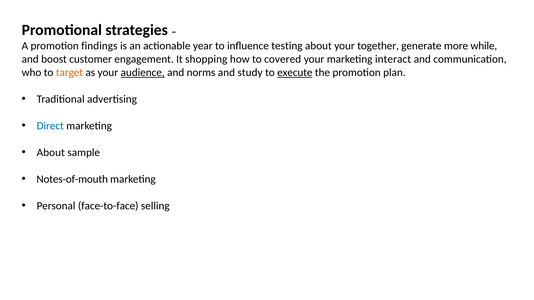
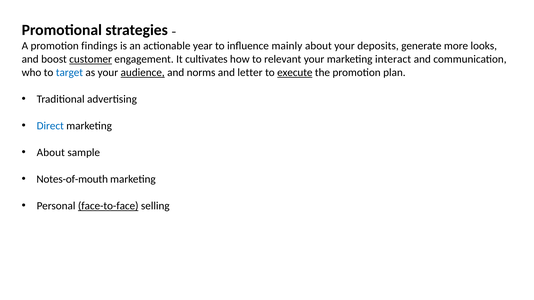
testing: testing -> mainly
together: together -> deposits
while: while -> looks
customer underline: none -> present
shopping: shopping -> cultivates
covered: covered -> relevant
target colour: orange -> blue
study: study -> letter
face-to-face underline: none -> present
